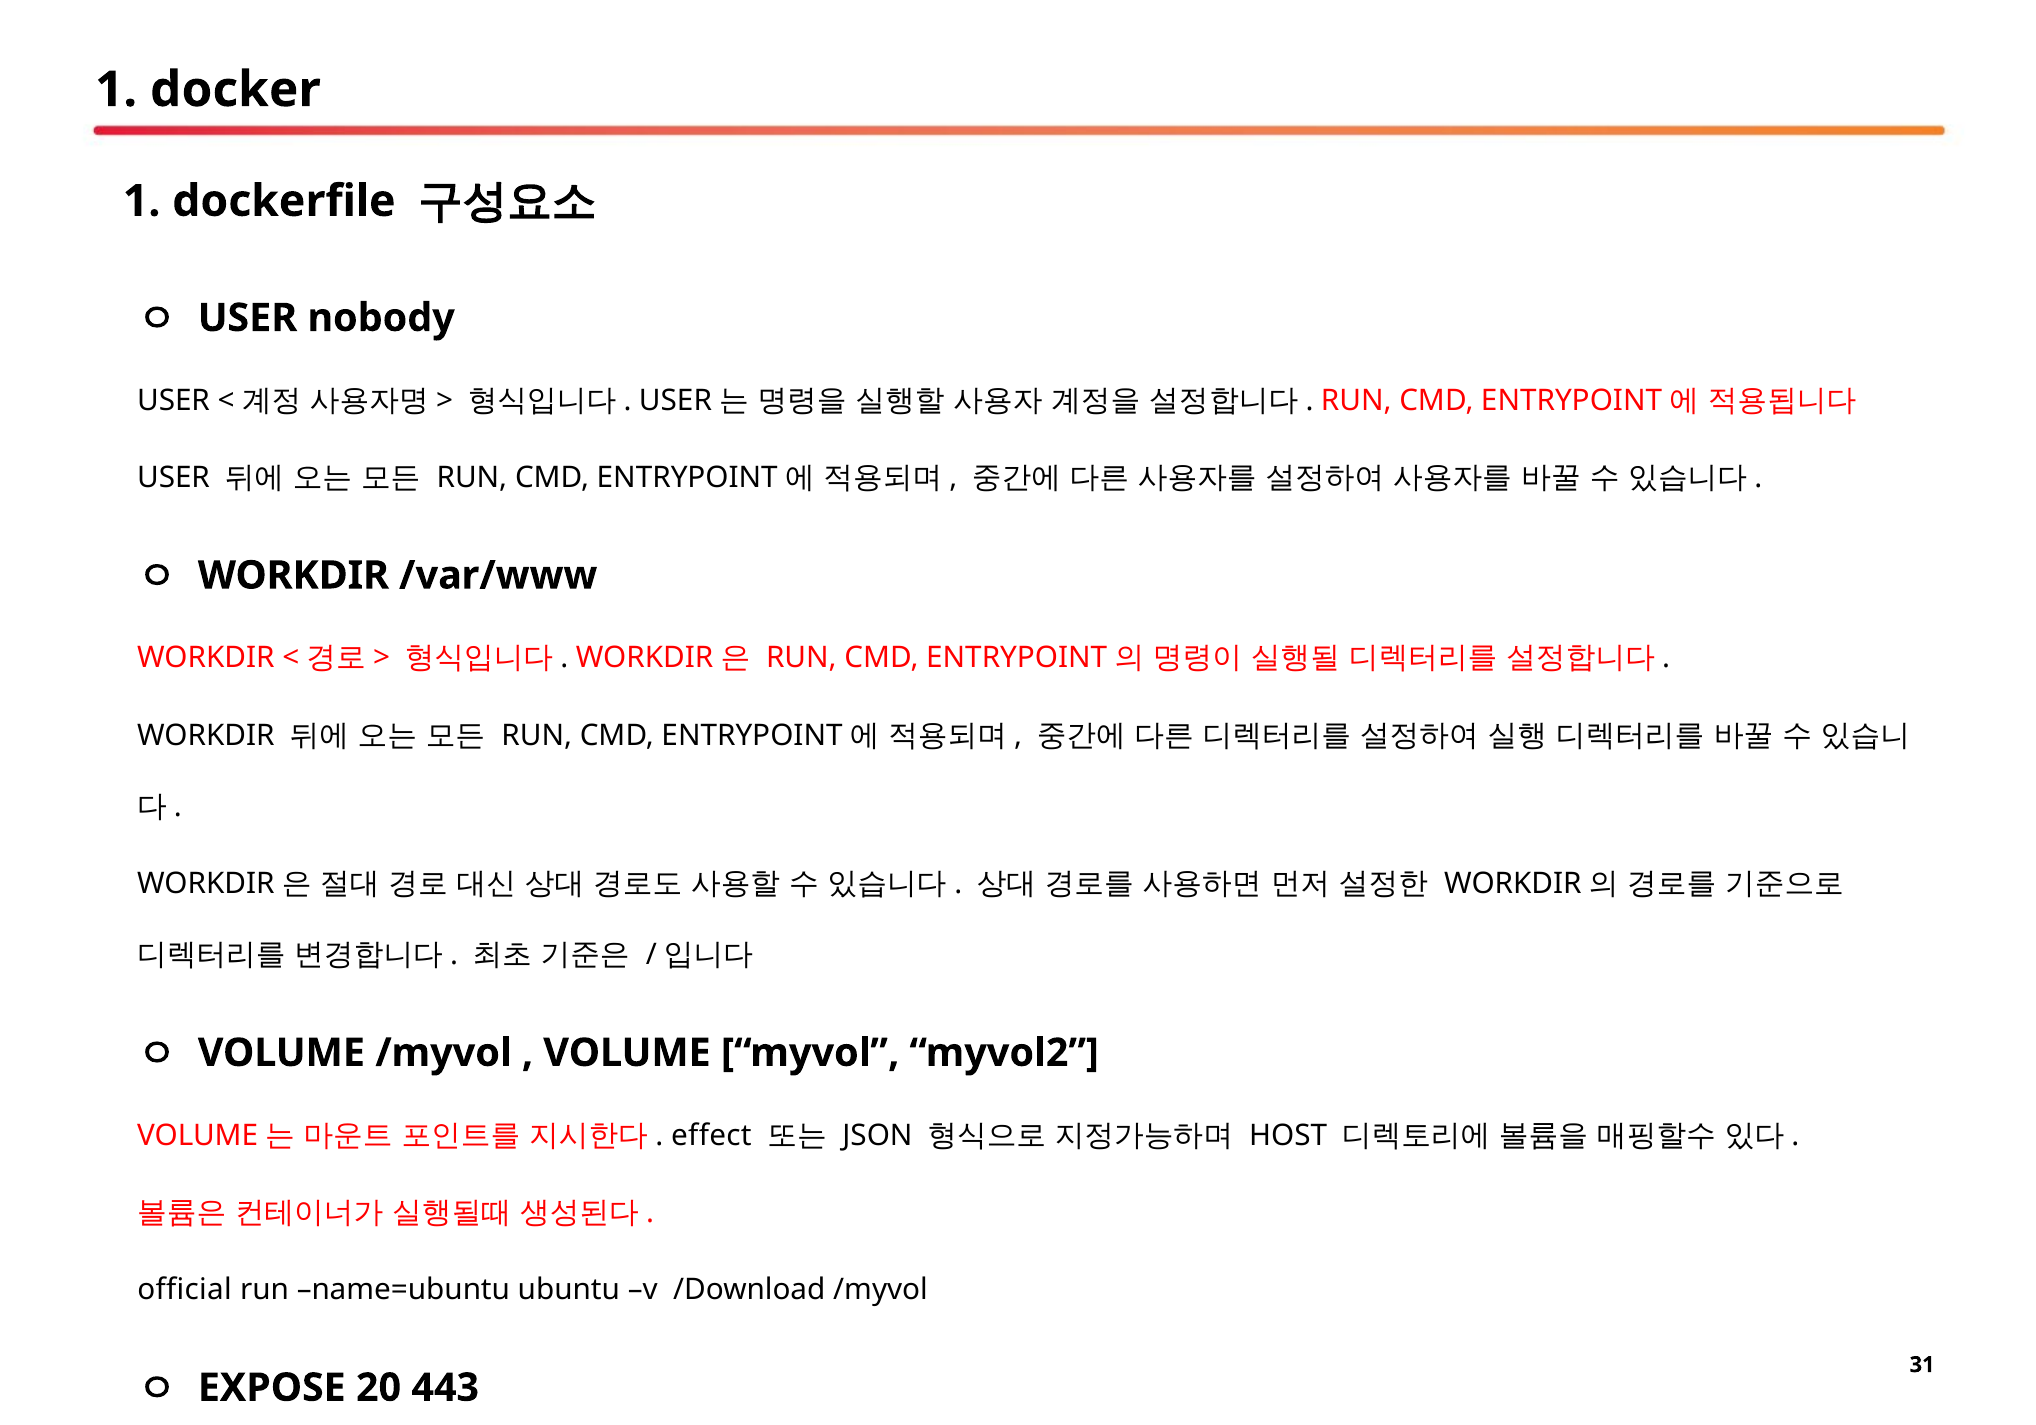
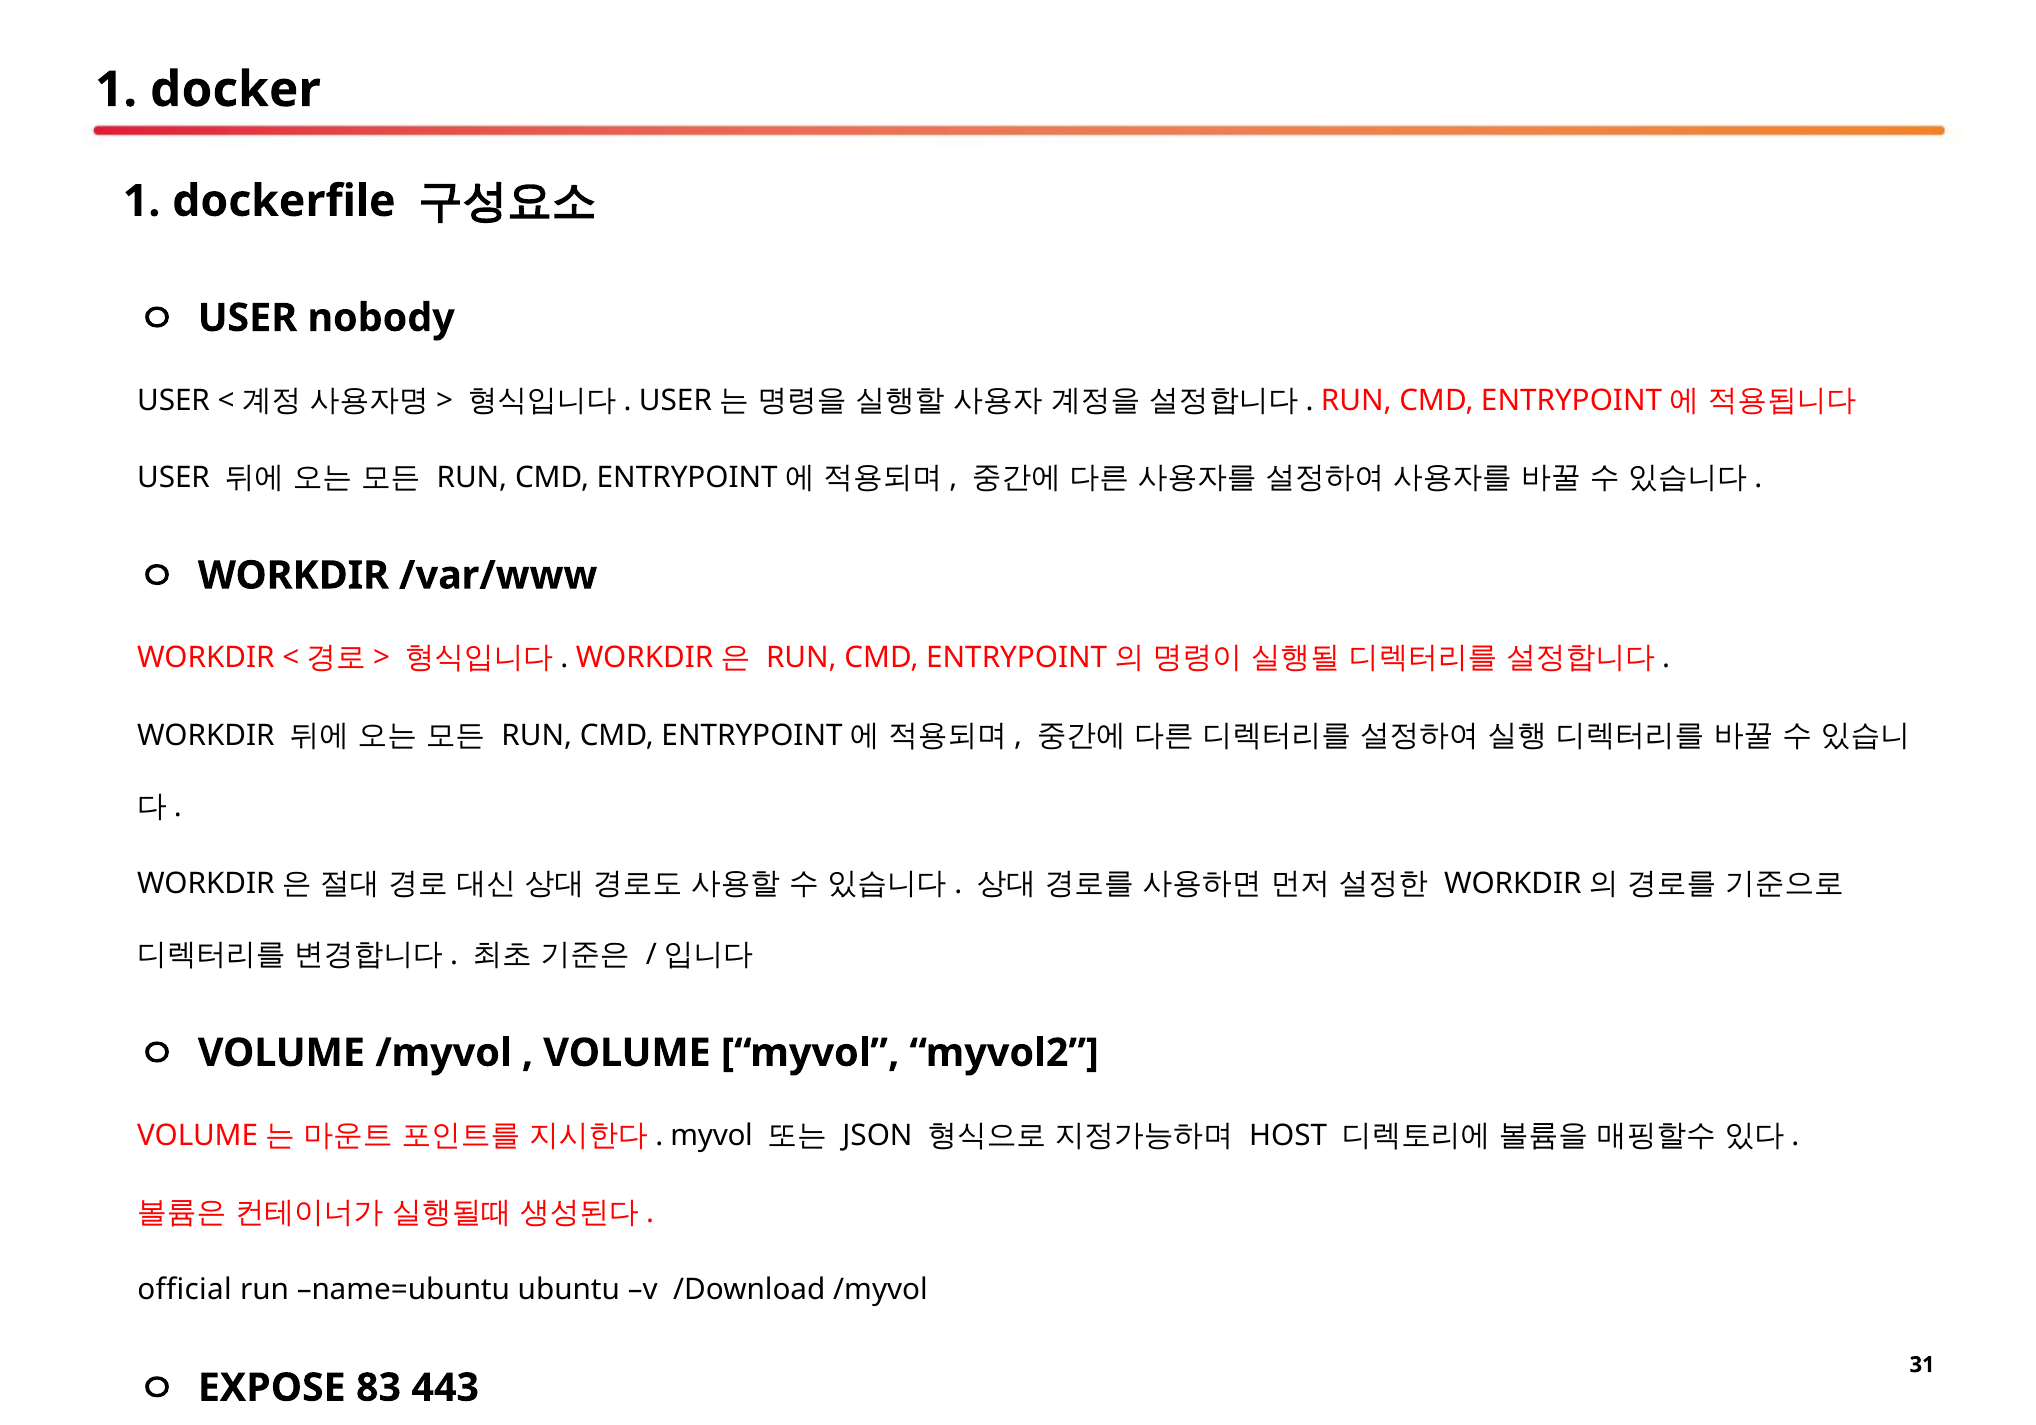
effect at (711, 1136): effect -> myvol
20: 20 -> 83
